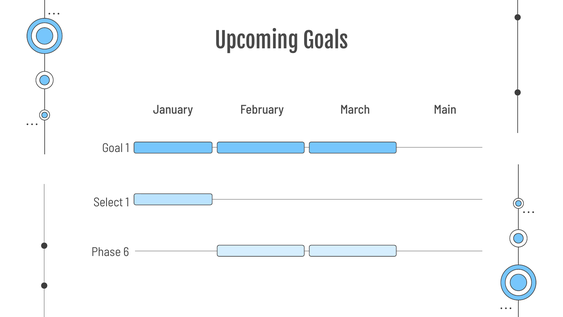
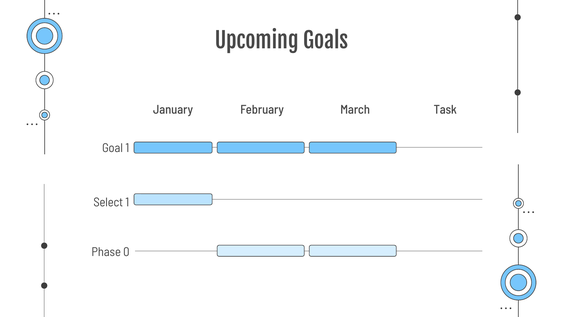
Main: Main -> Task
6: 6 -> 0
